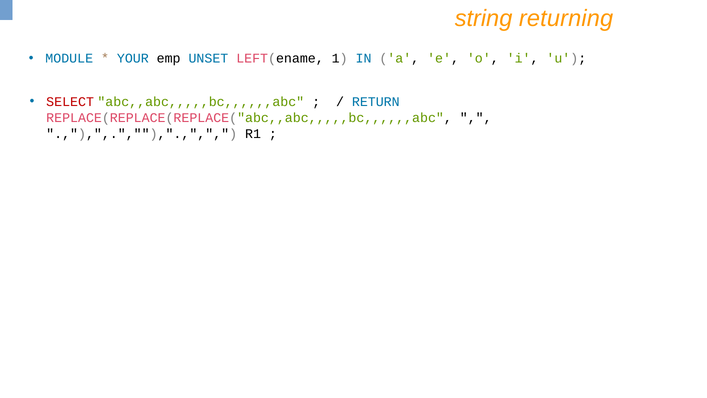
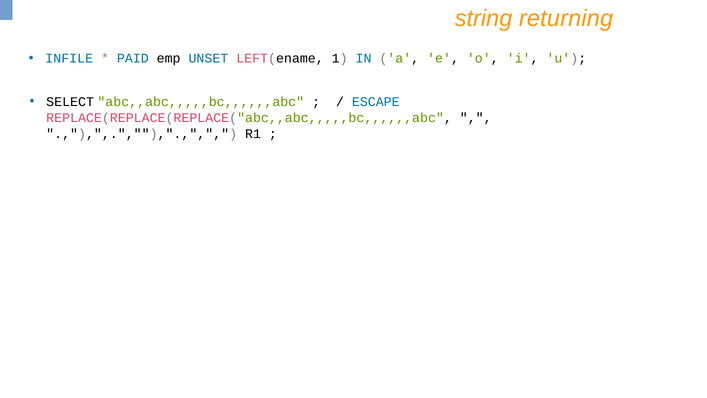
MODULE: MODULE -> INFILE
YOUR: YOUR -> PAID
SELECT colour: red -> black
RETURN: RETURN -> ESCAPE
